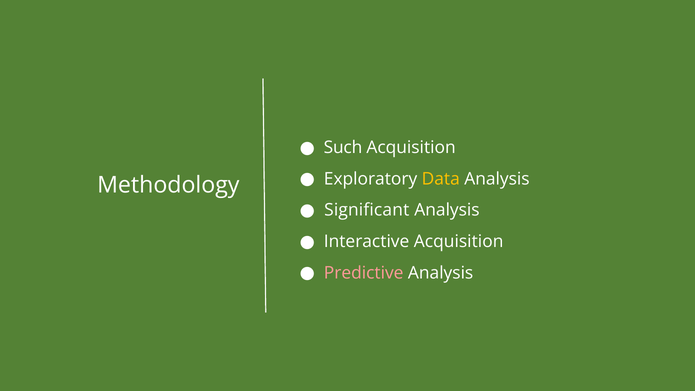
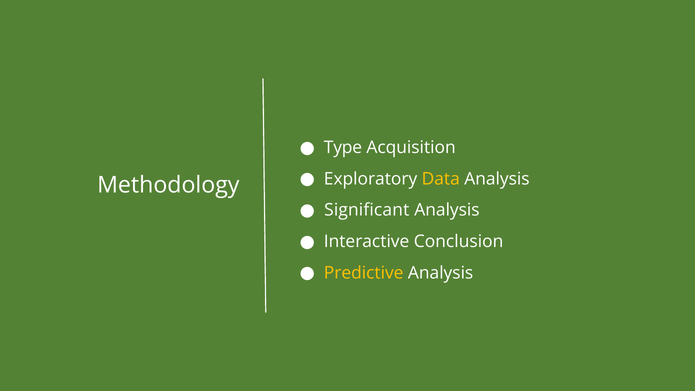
Such: Such -> Type
Interactive Acquisition: Acquisition -> Conclusion
Predictive colour: pink -> yellow
